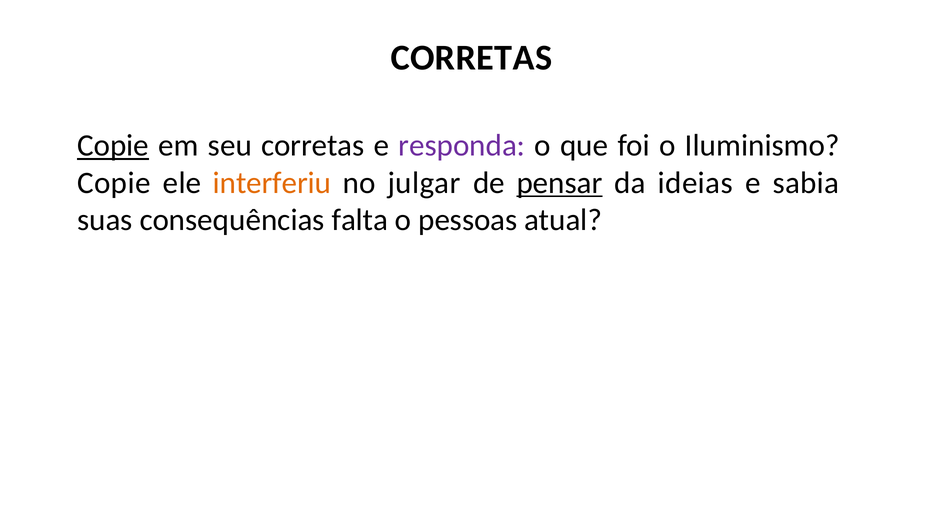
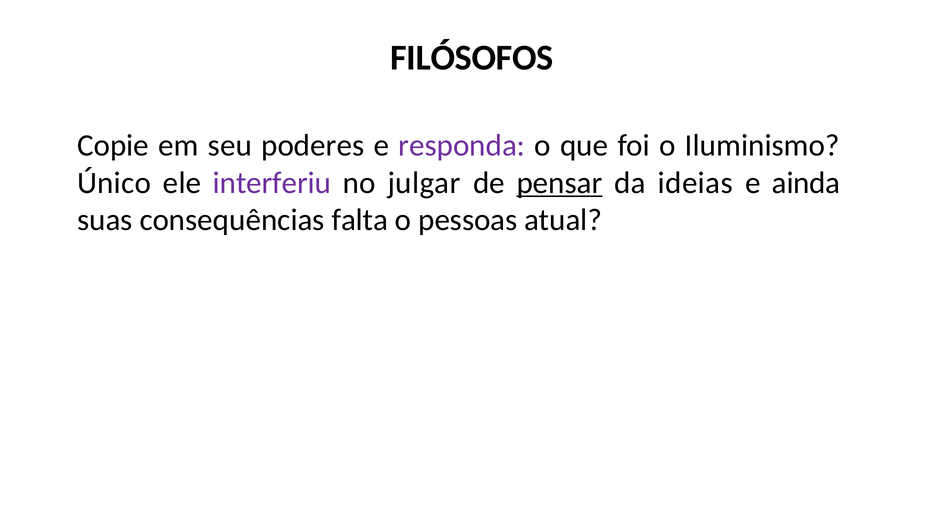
CORRETAS at (471, 58): CORRETAS -> FILÓSOFOS
Copie at (113, 146) underline: present -> none
seu corretas: corretas -> poderes
Copie at (114, 183): Copie -> Único
interferiu colour: orange -> purple
sabia: sabia -> ainda
